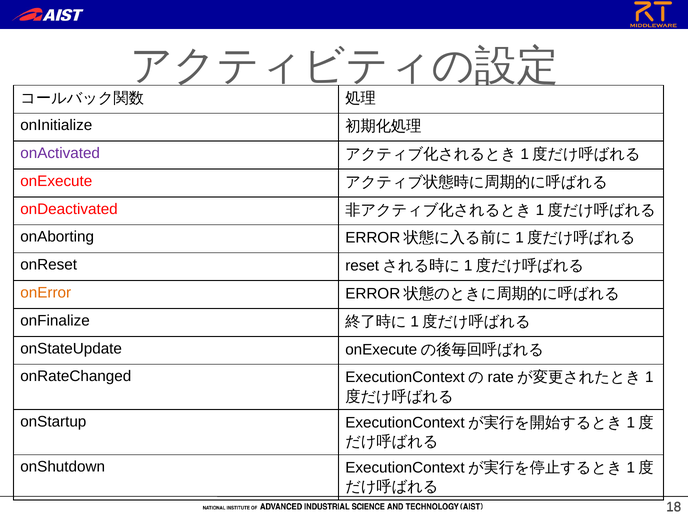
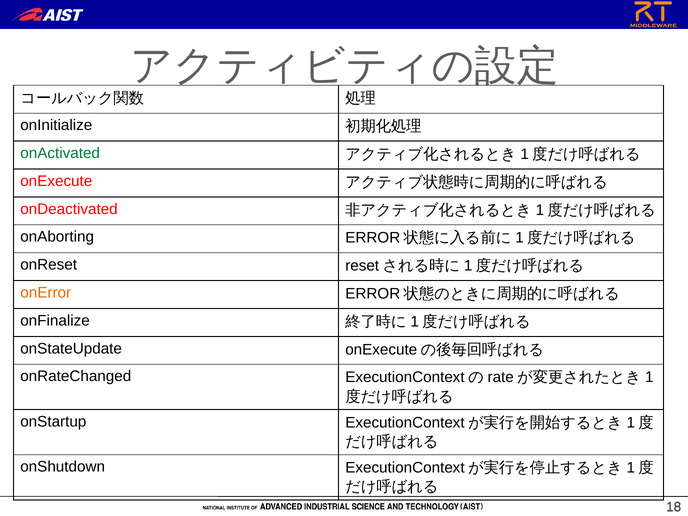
onActivated colour: purple -> green
